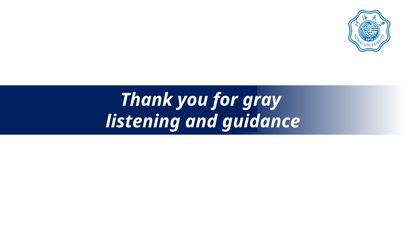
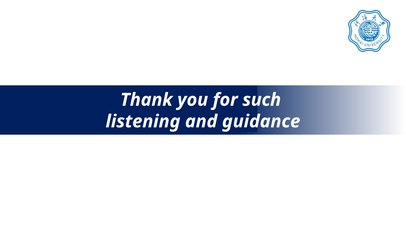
gray: gray -> such
